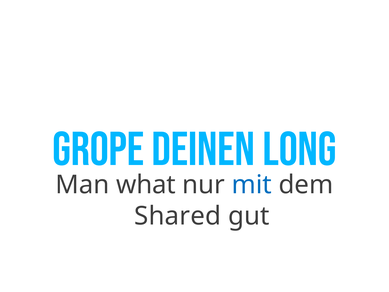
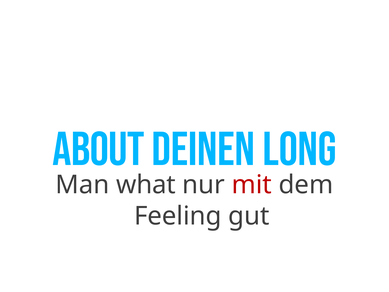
Grope: Grope -> About
mit colour: blue -> red
Shared: Shared -> Feeling
